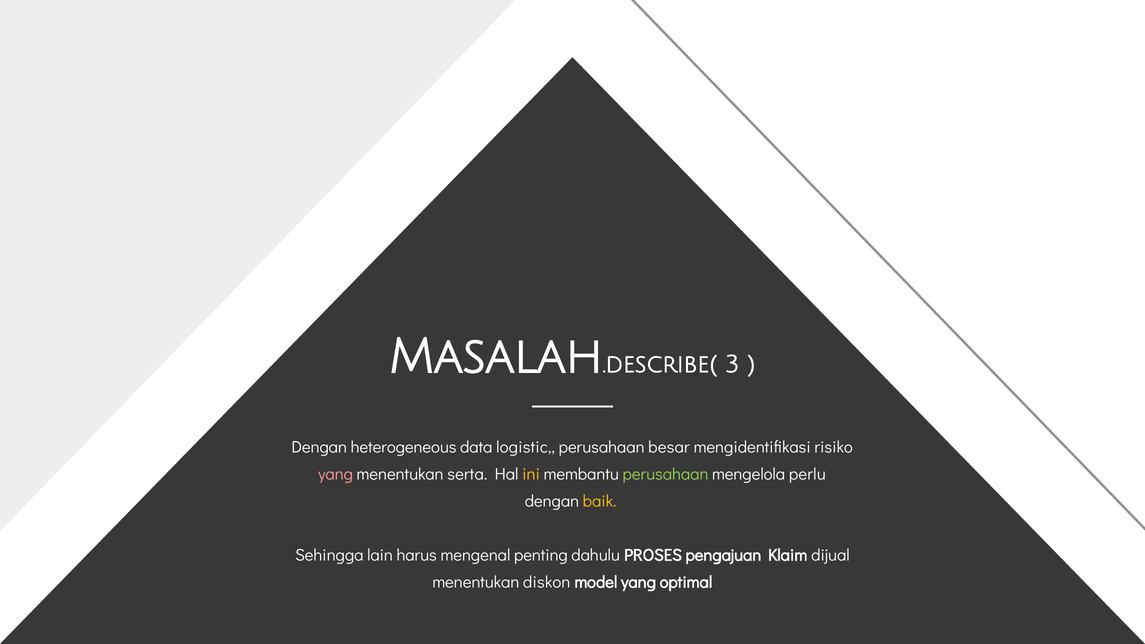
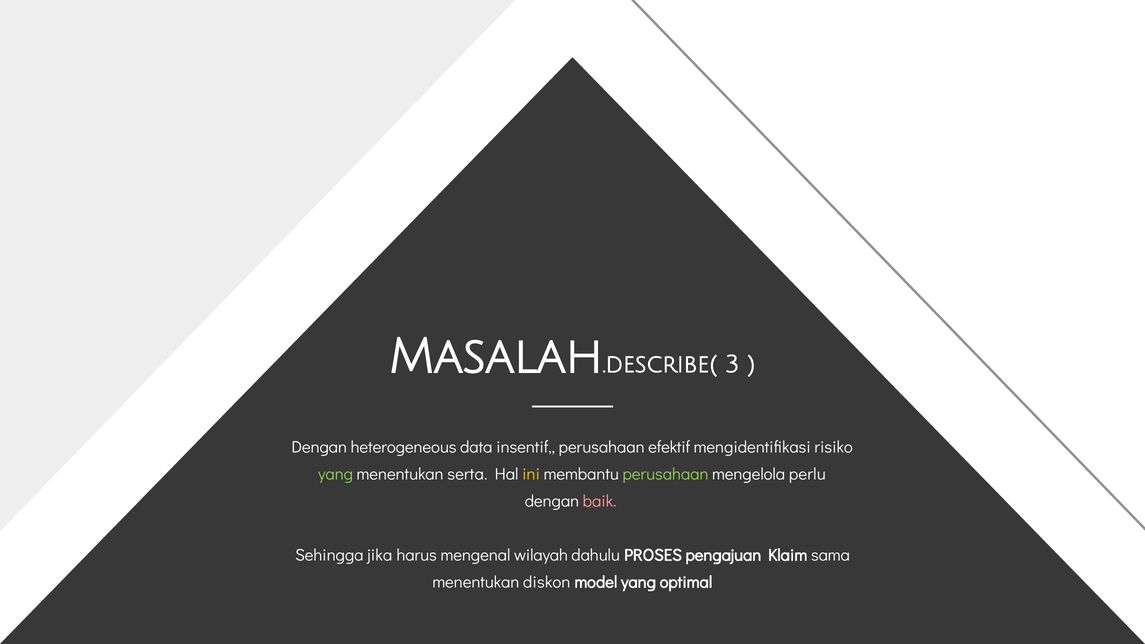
logistic: logistic -> insentif
besar: besar -> efektif
yang at (336, 474) colour: pink -> light green
baik colour: yellow -> pink
lain: lain -> jika
penting: penting -> wilayah
dijual: dijual -> sama
